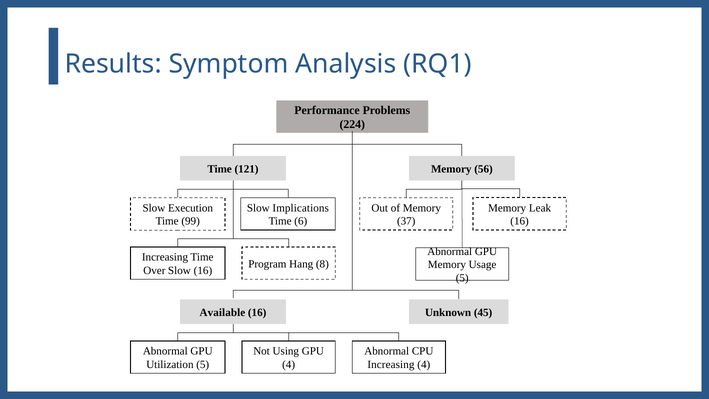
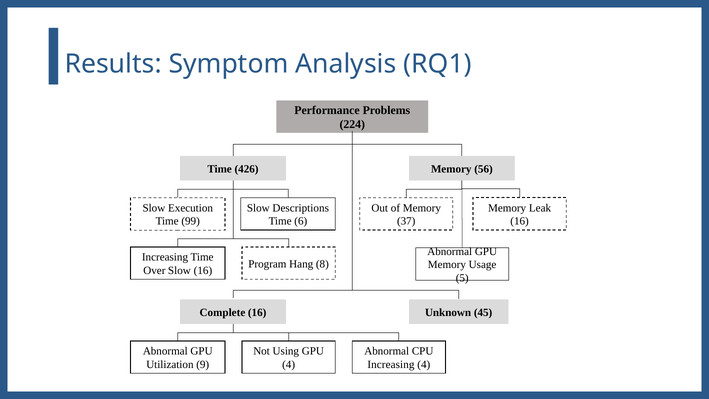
121: 121 -> 426
Implications: Implications -> Descriptions
Available: Available -> Complete
Utilization 5: 5 -> 9
